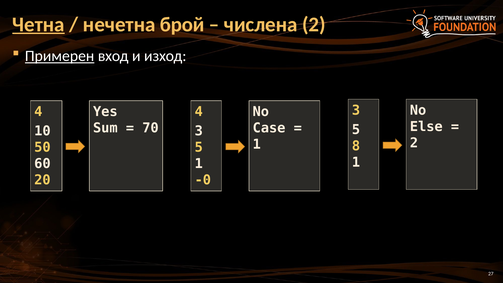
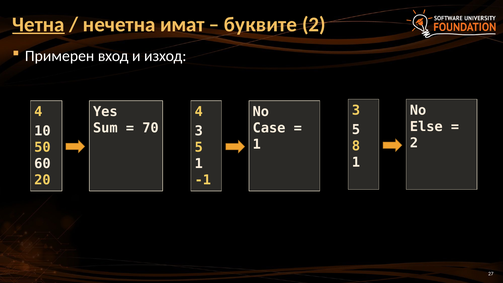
брой: брой -> имат
числена: числена -> буквите
Примерен underline: present -> none
-0: -0 -> -1
